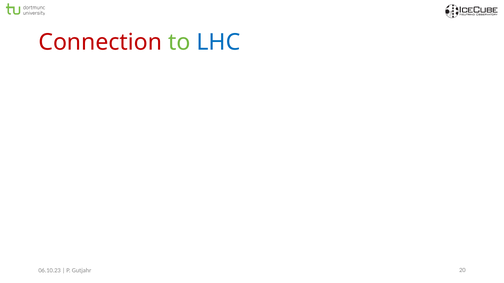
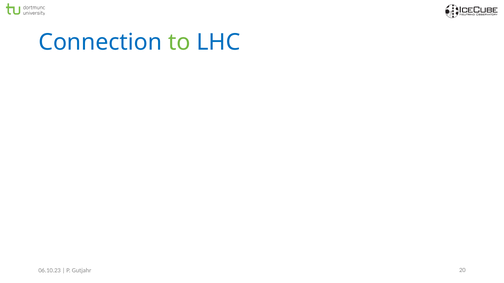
Connection colour: red -> blue
